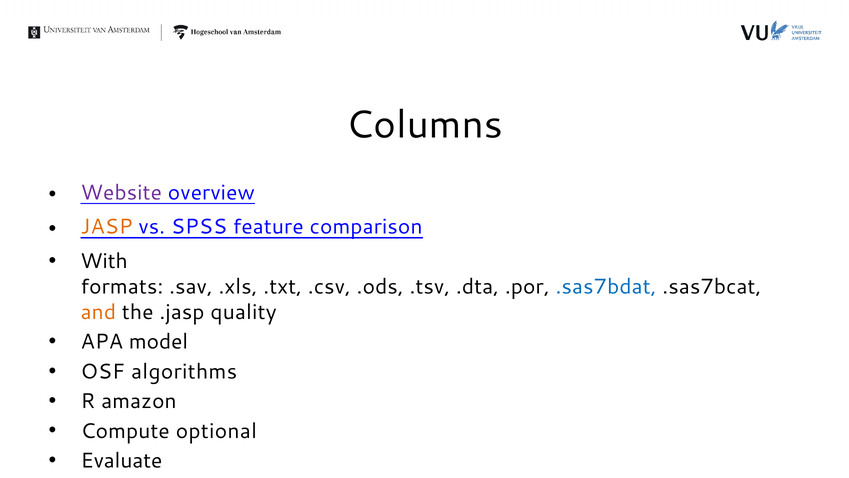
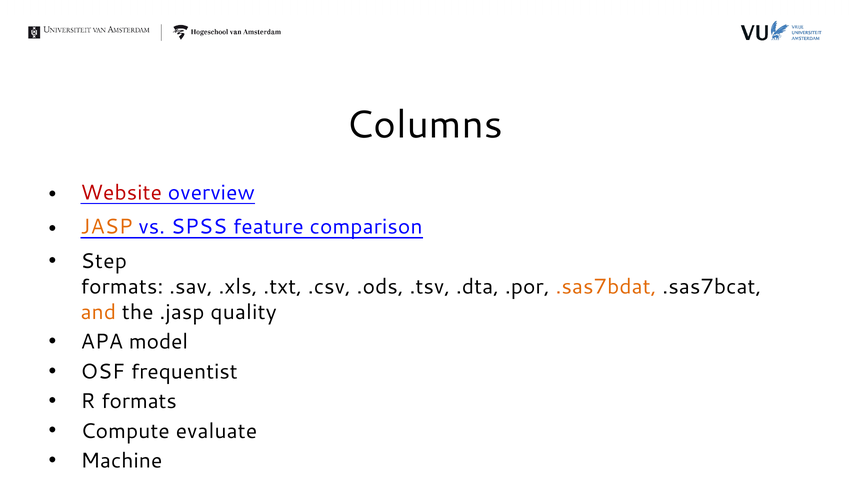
Website colour: purple -> red
With: With -> Step
.sas7bdat colour: blue -> orange
algorithms: algorithms -> frequentist
R amazon: amazon -> formats
optional: optional -> evaluate
Evaluate: Evaluate -> Machine
